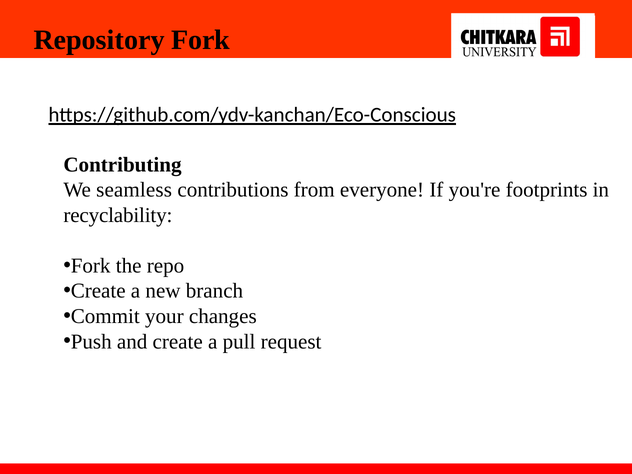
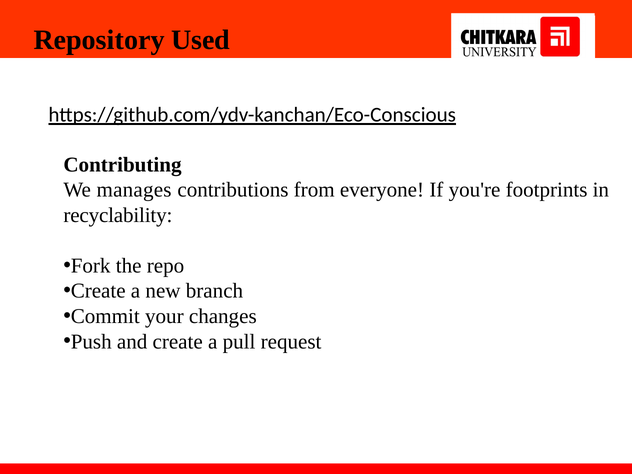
Repository Fork: Fork -> Used
seamless: seamless -> manages
